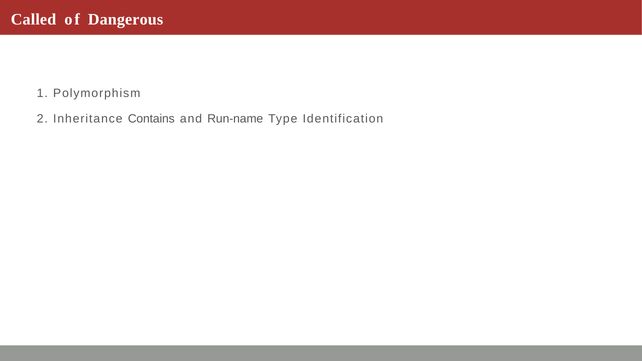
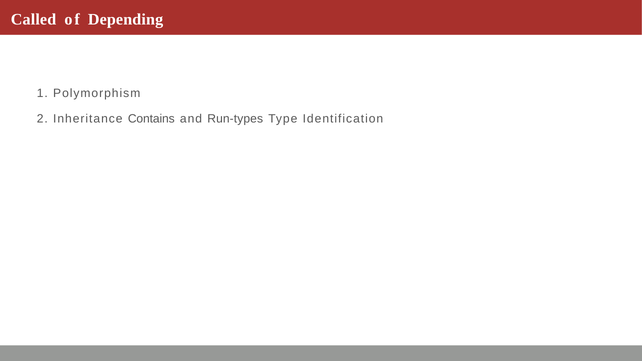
Dangerous: Dangerous -> Depending
Run-name: Run-name -> Run-types
